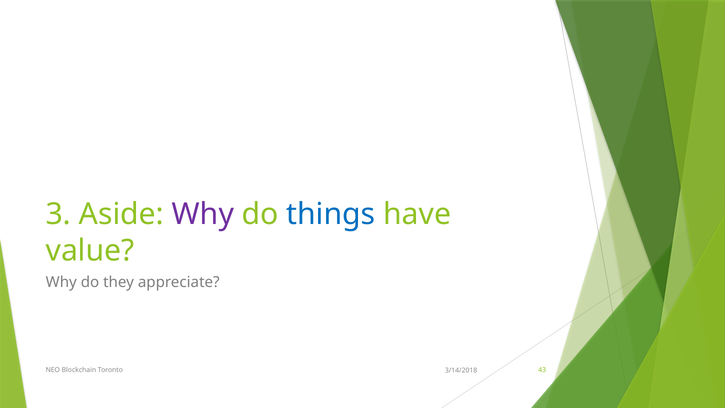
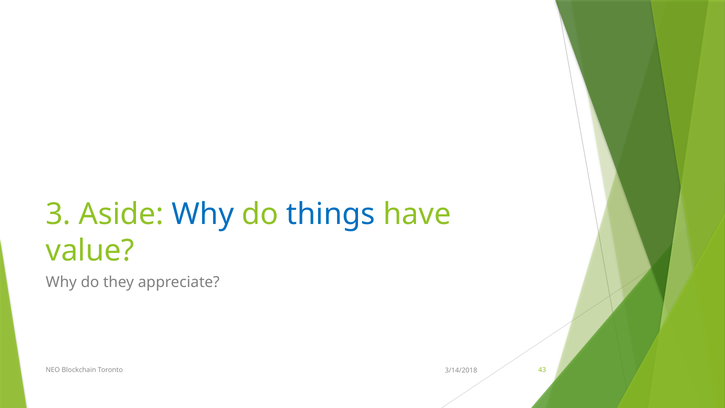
Why at (203, 214) colour: purple -> blue
